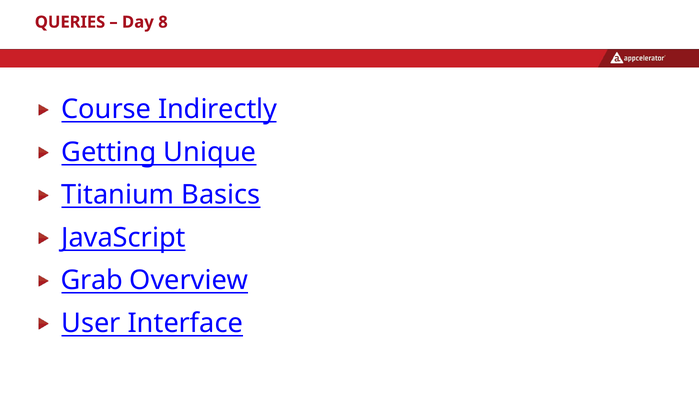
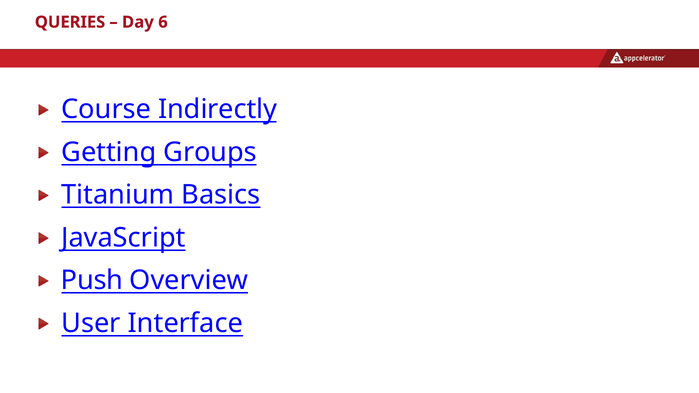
8: 8 -> 6
Unique: Unique -> Groups
Grab: Grab -> Push
